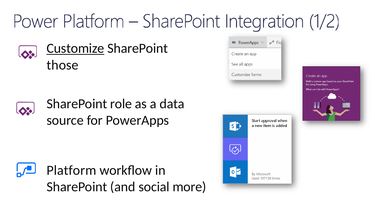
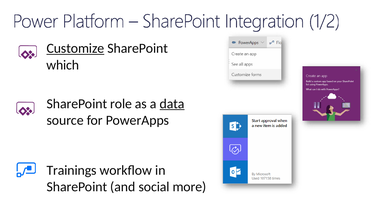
those: those -> which
data underline: none -> present
Platform: Platform -> Trainings
